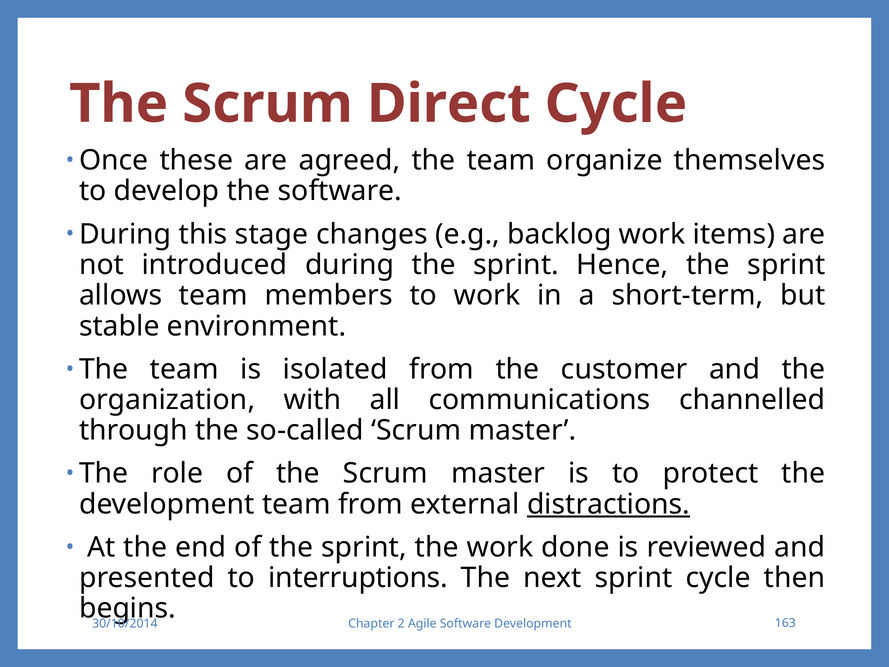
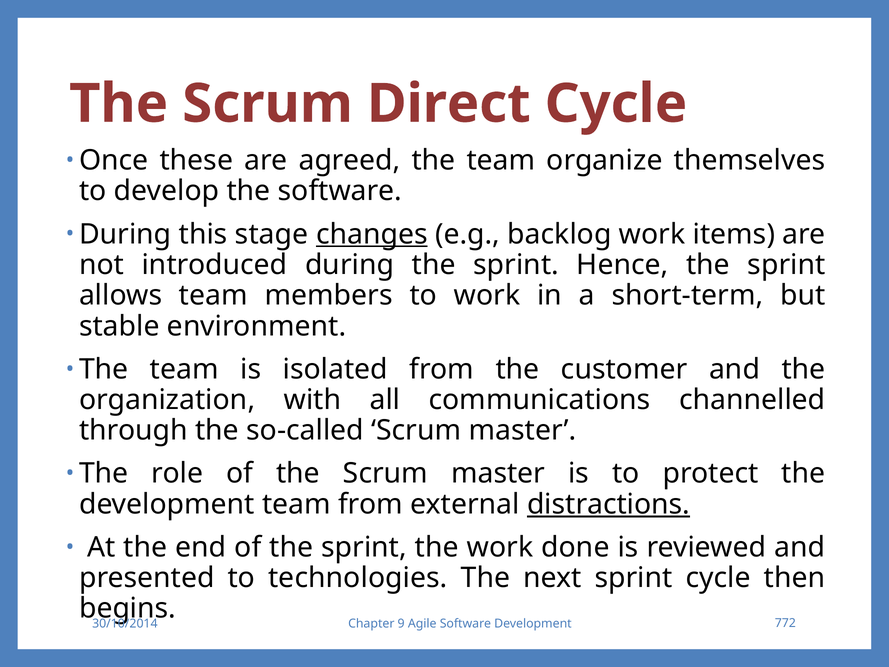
changes underline: none -> present
interruptions: interruptions -> technologies
2: 2 -> 9
163: 163 -> 772
